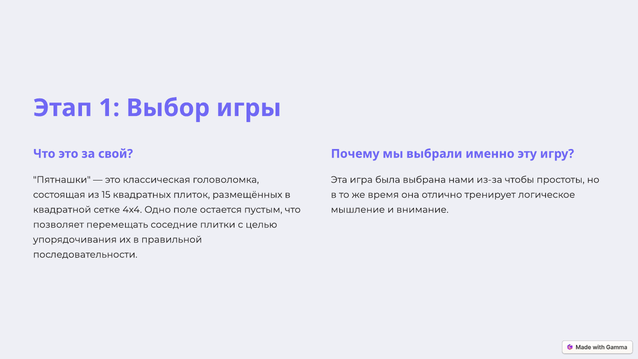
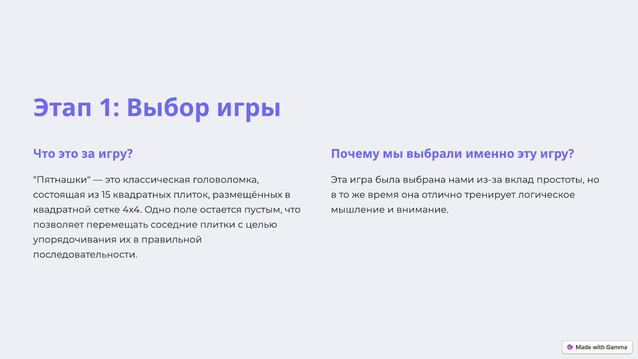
за свой: свой -> игру
чтобы: чтобы -> вклад
